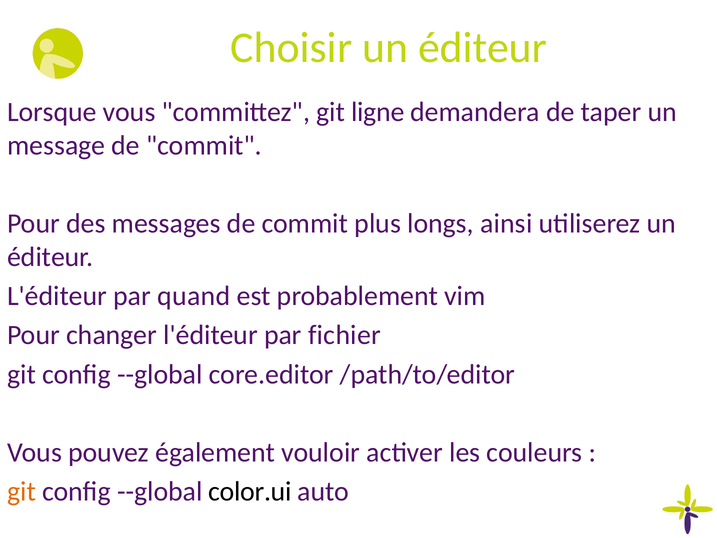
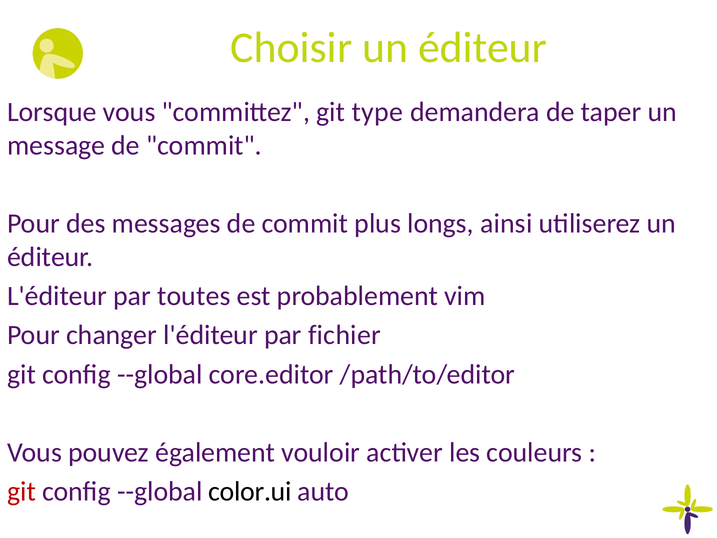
ligne: ligne -> type
quand: quand -> toutes
git at (22, 491) colour: orange -> red
